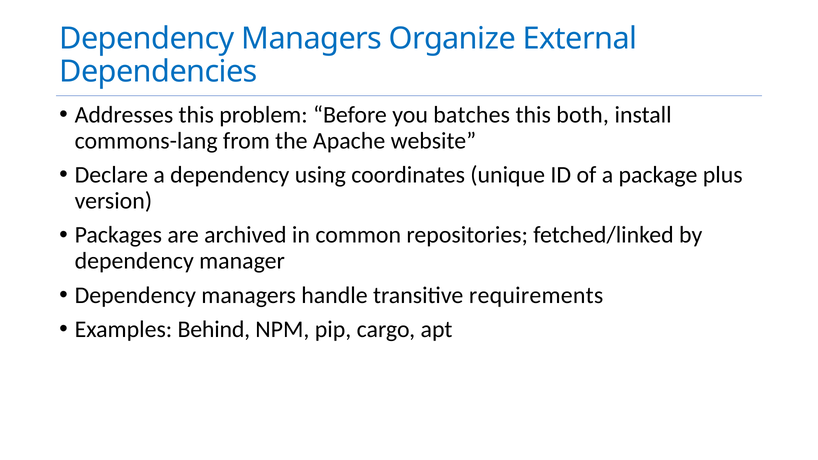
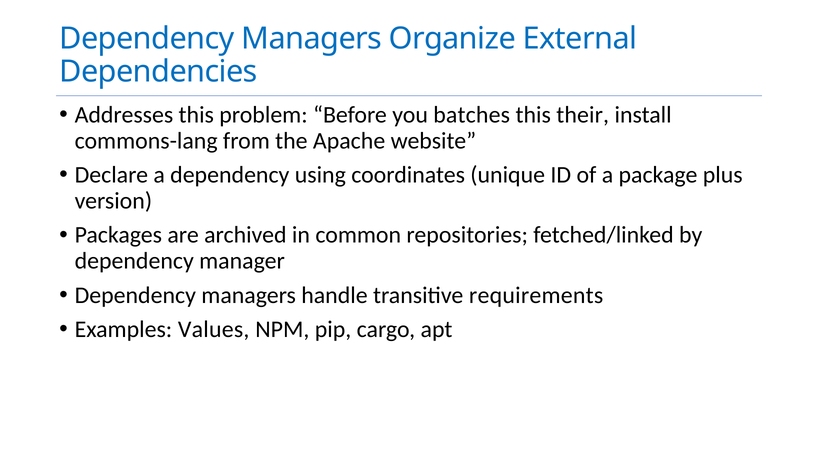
both: both -> their
Behind: Behind -> Values
